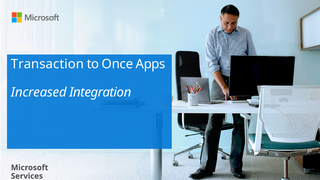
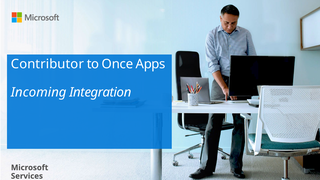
Transaction: Transaction -> Contributor
Increased: Increased -> Incoming
